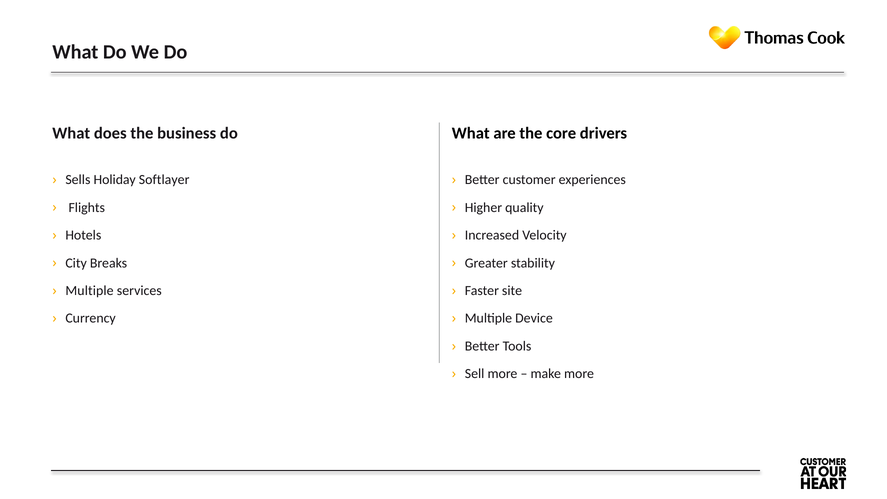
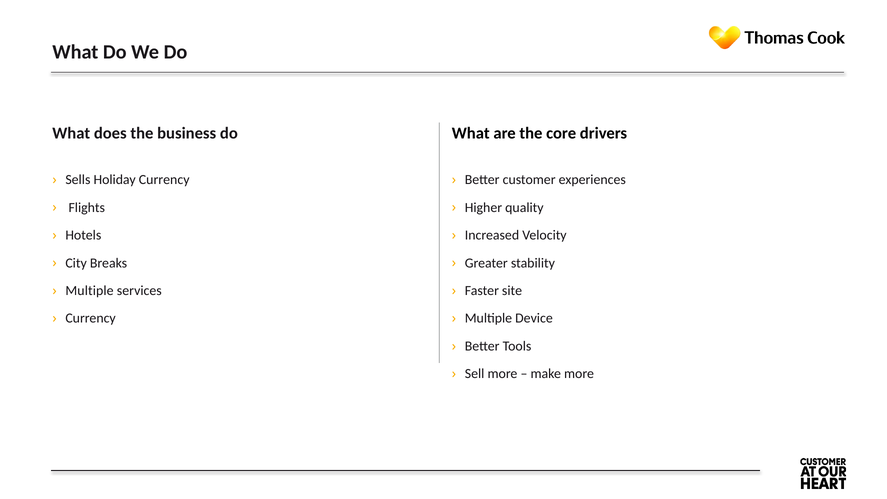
Holiday Softlayer: Softlayer -> Currency
